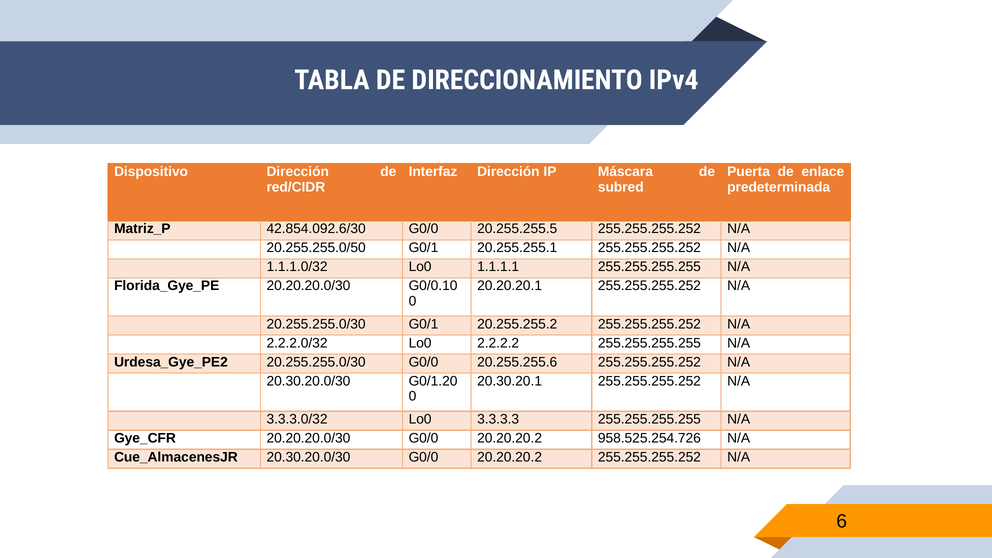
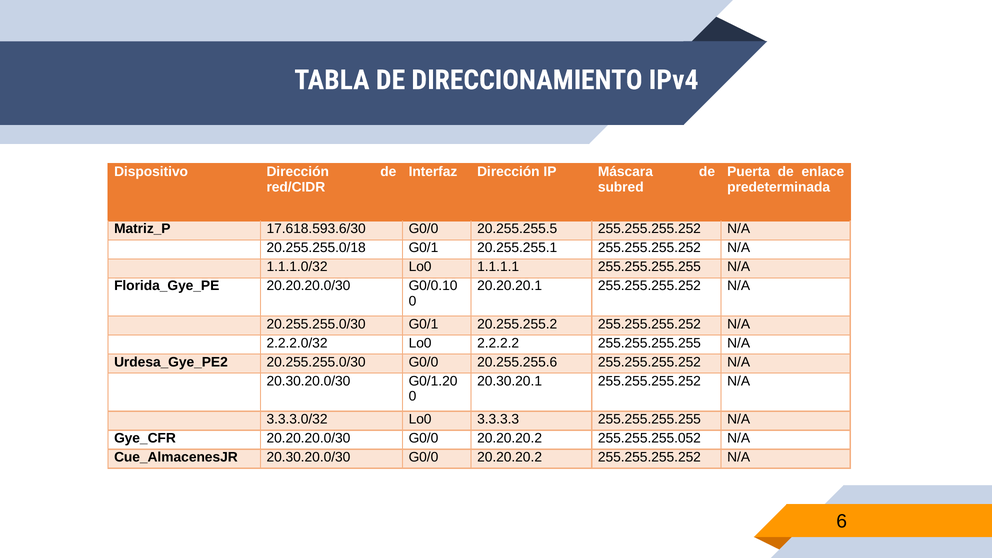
42.854.092.6/30: 42.854.092.6/30 -> 17.618.593.6/30
20.255.255.0/50: 20.255.255.0/50 -> 20.255.255.0/18
958.525.254.726: 958.525.254.726 -> 255.255.255.052
